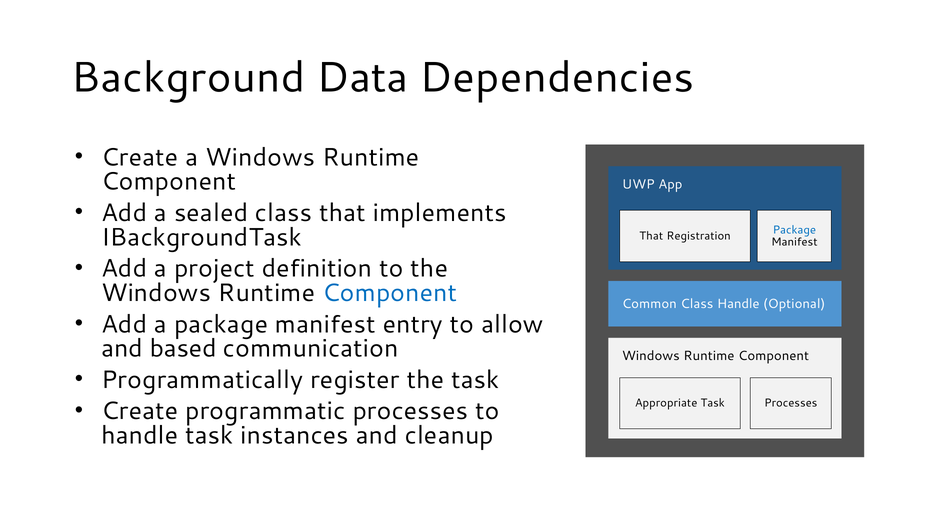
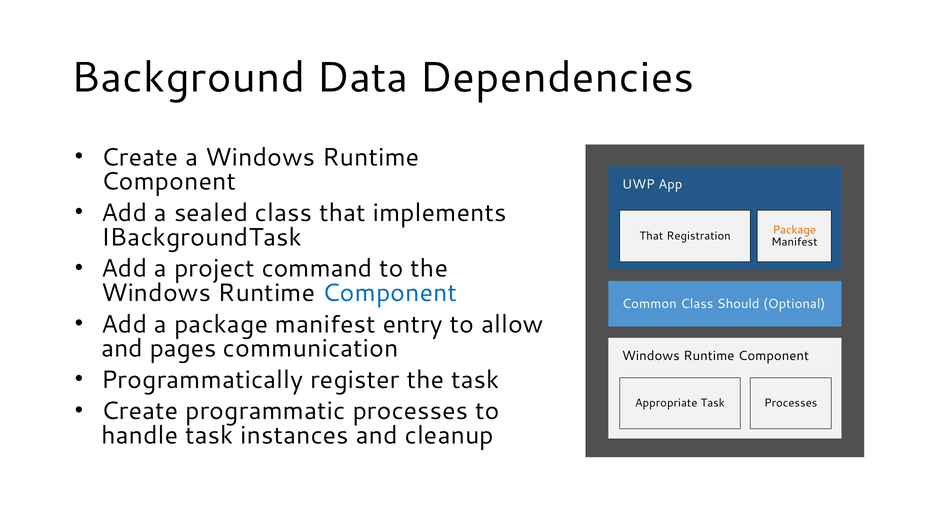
Package at (794, 230) colour: blue -> orange
definition: definition -> command
Class Handle: Handle -> Should
based: based -> pages
